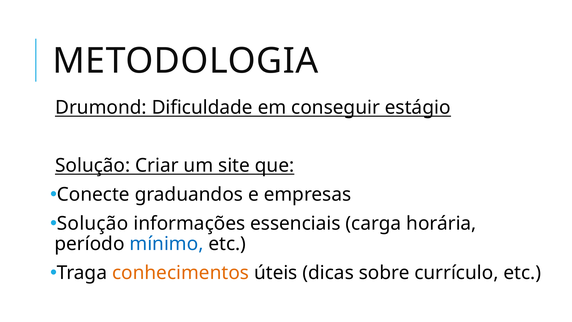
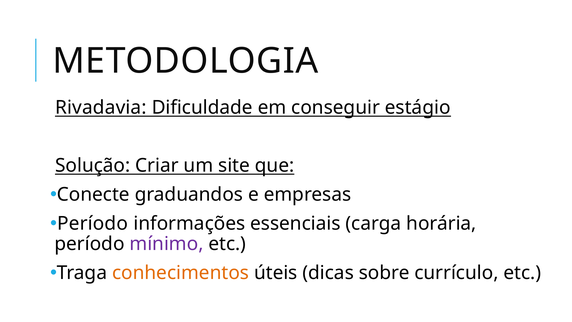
Drumond: Drumond -> Rivadavia
Solução at (93, 223): Solução -> Período
mínimo colour: blue -> purple
